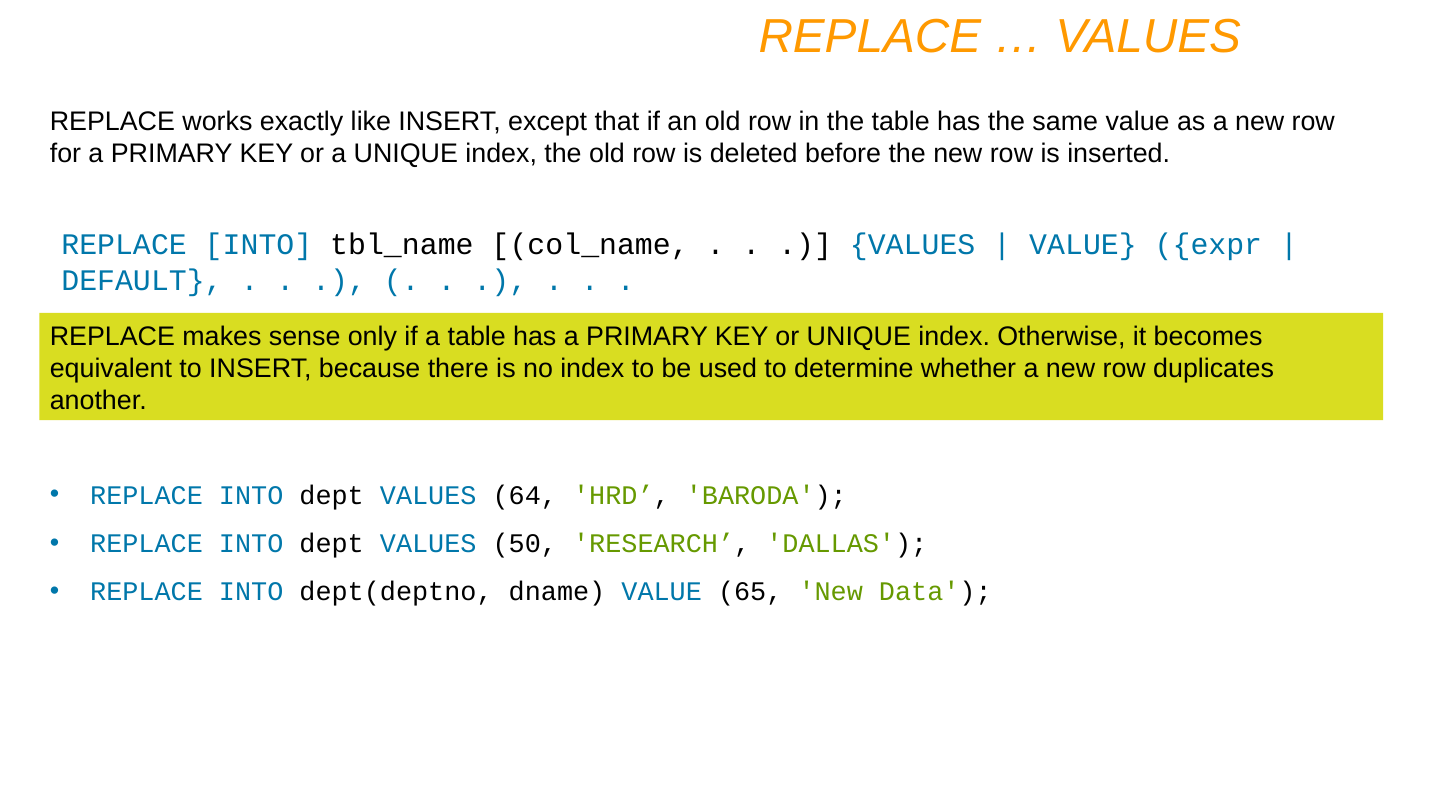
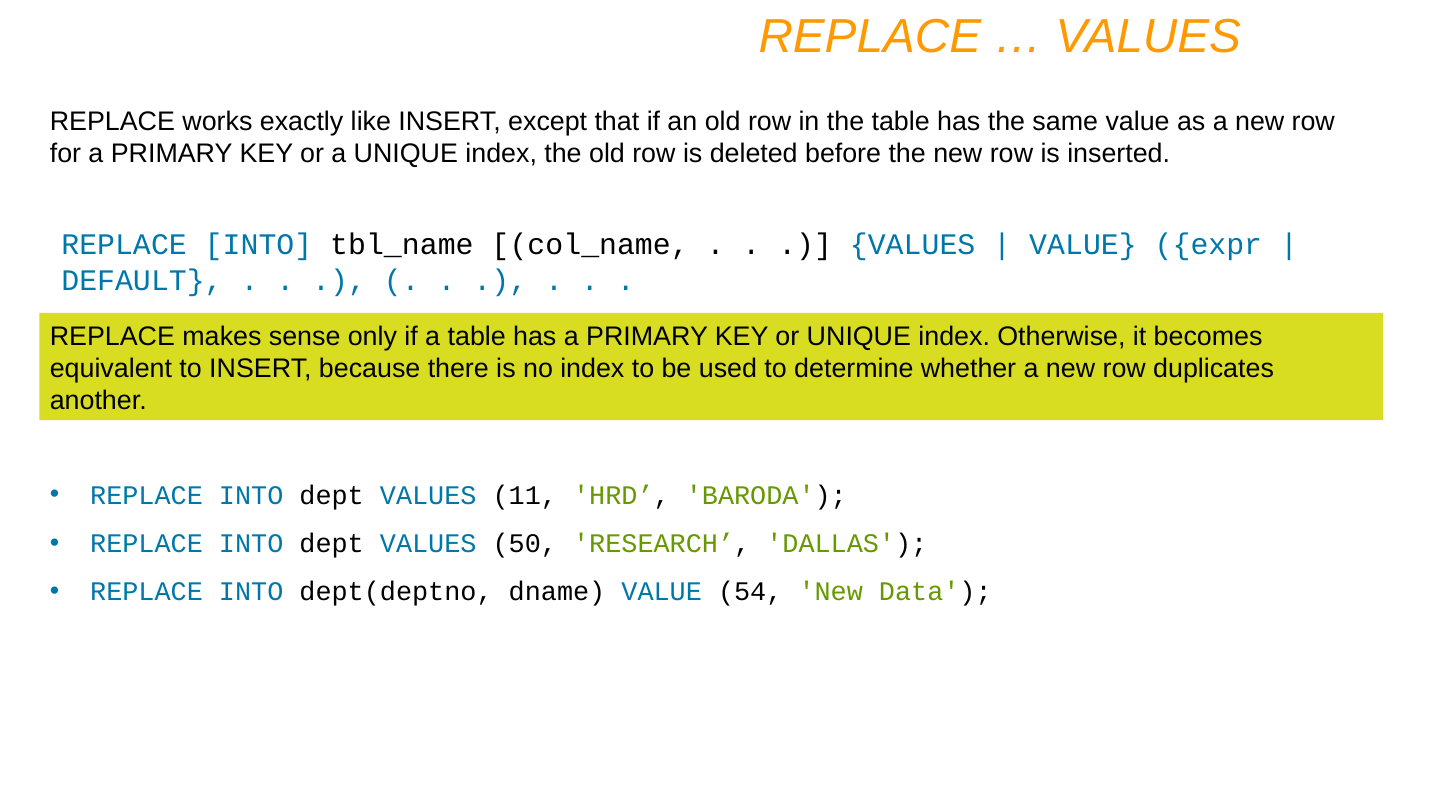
64: 64 -> 11
65: 65 -> 54
